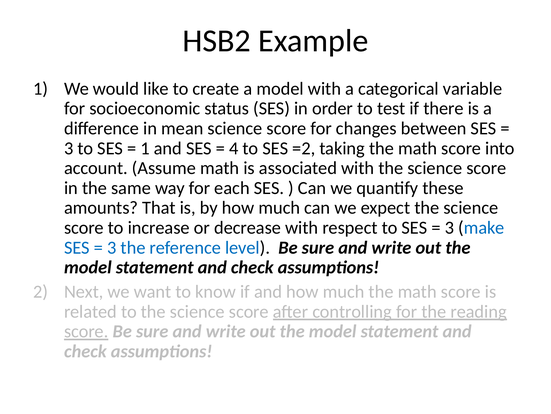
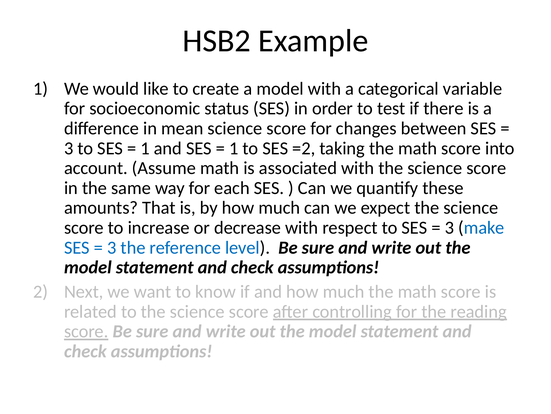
4 at (234, 148): 4 -> 1
